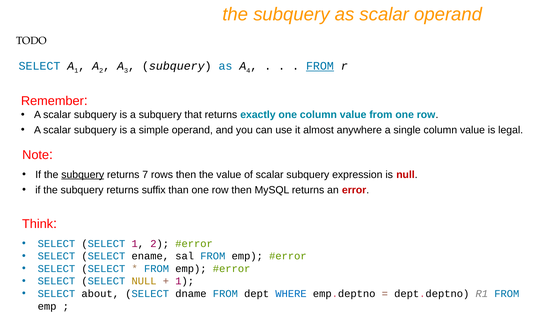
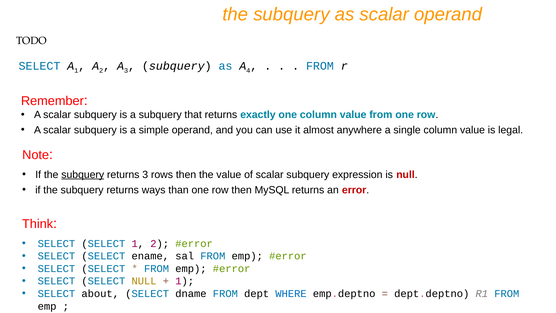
FROM at (320, 66) underline: present -> none
returns 7: 7 -> 3
suffix: suffix -> ways
